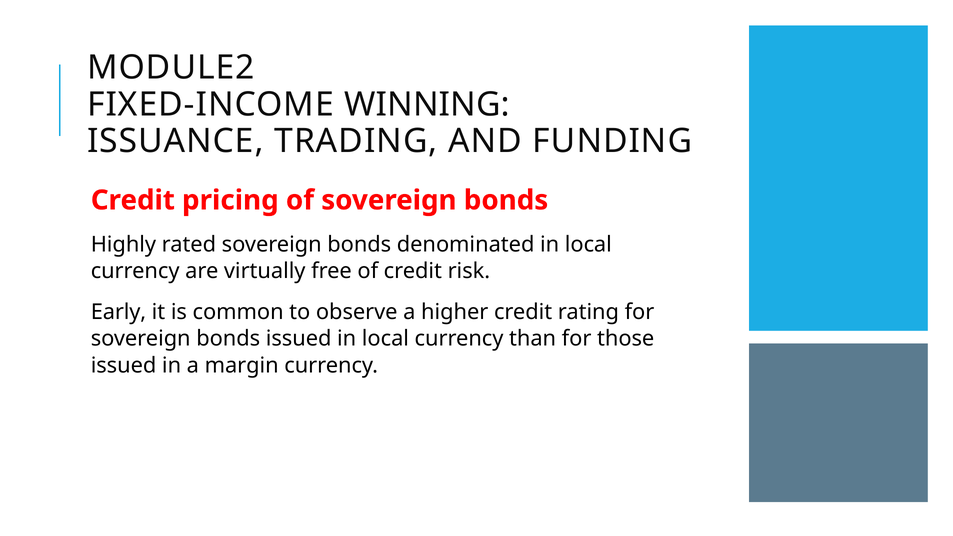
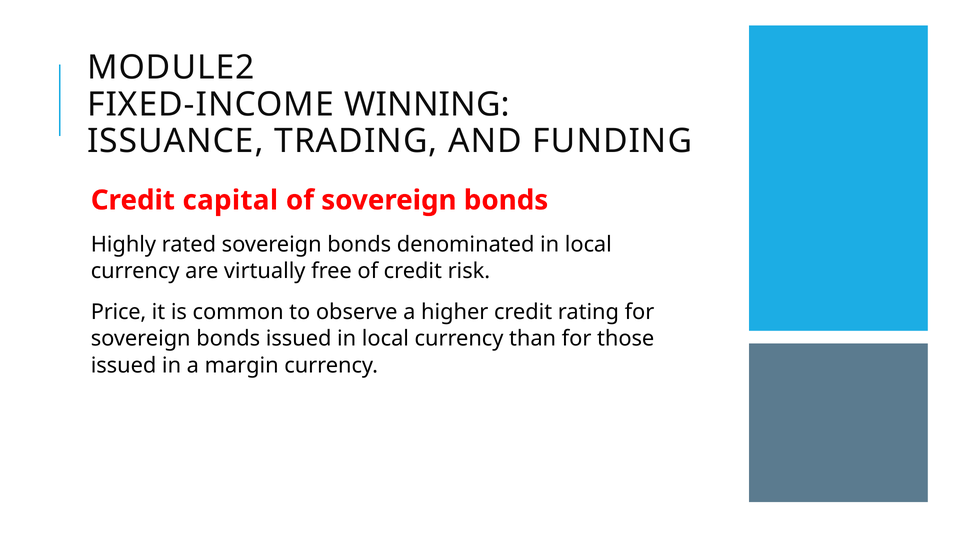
pricing: pricing -> capital
Early: Early -> Price
